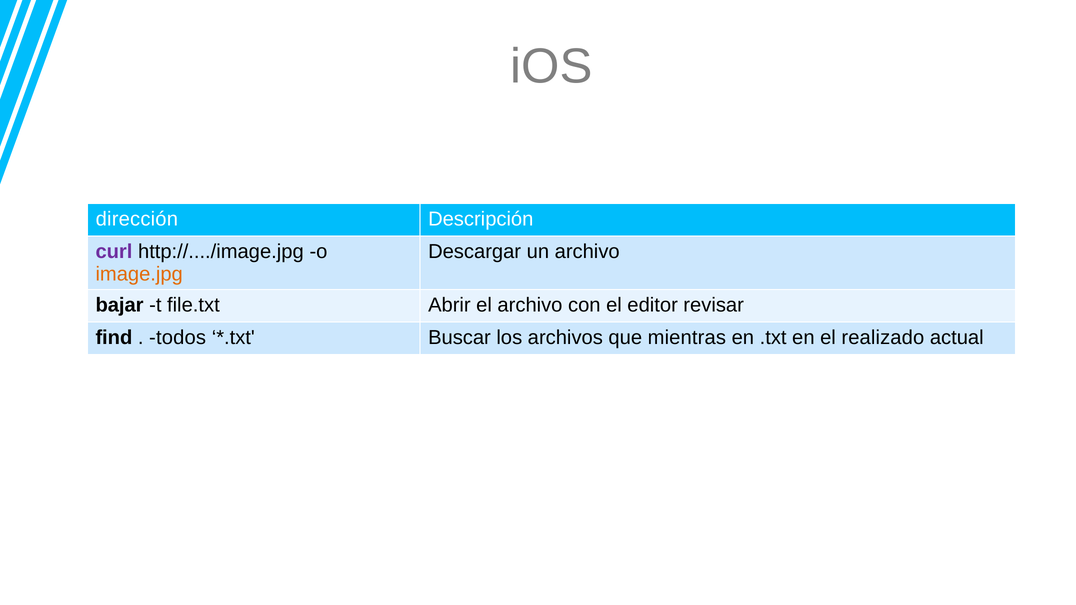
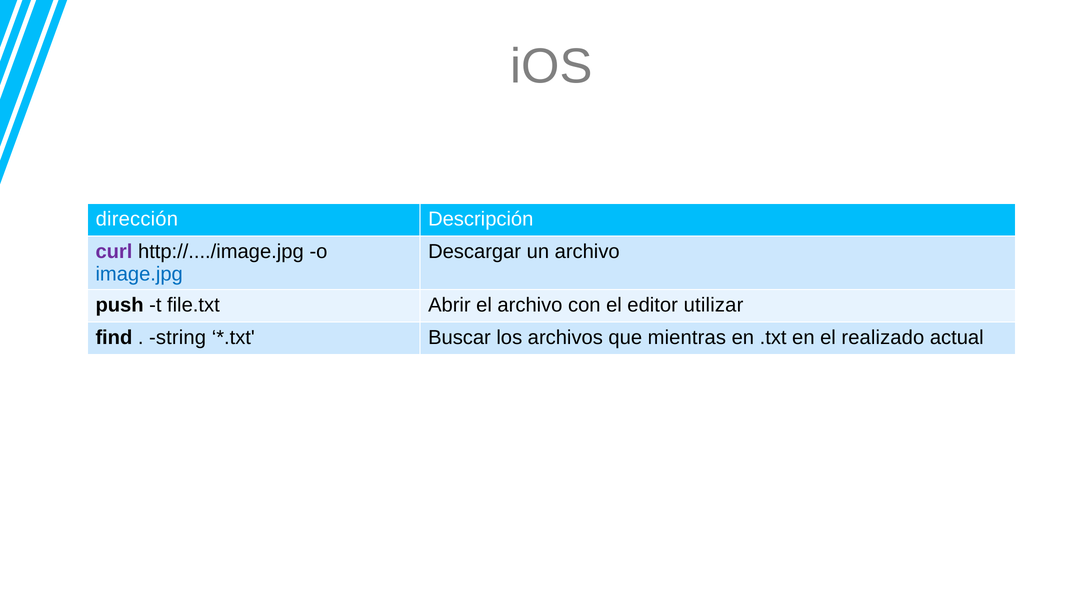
image.jpg colour: orange -> blue
bajar: bajar -> push
revisar: revisar -> utilizar
todos: todos -> string
